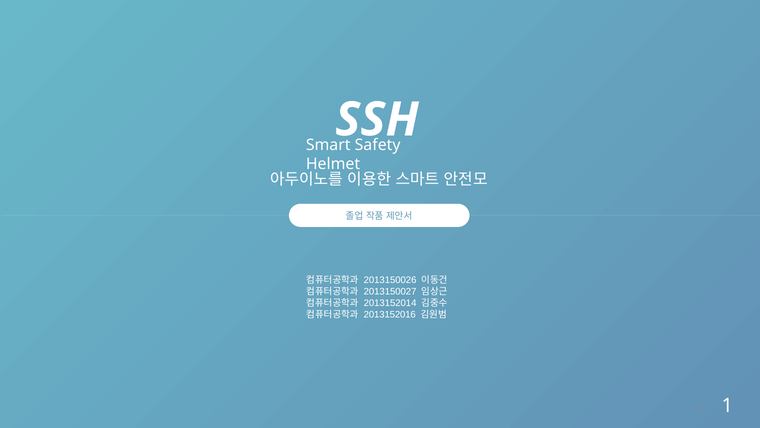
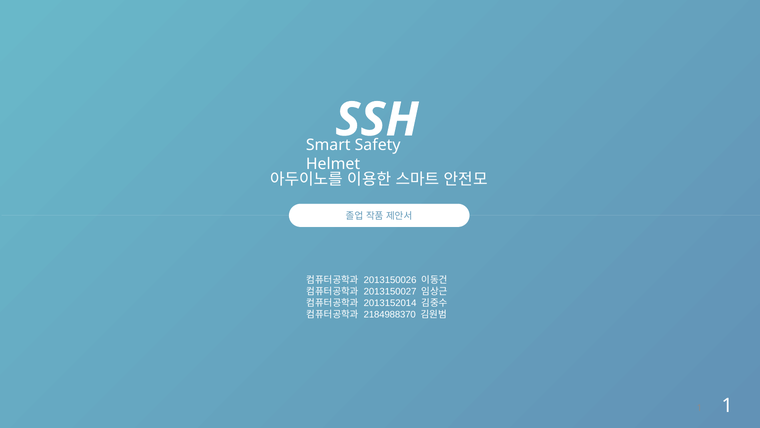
2013152016: 2013152016 -> 2184988370
